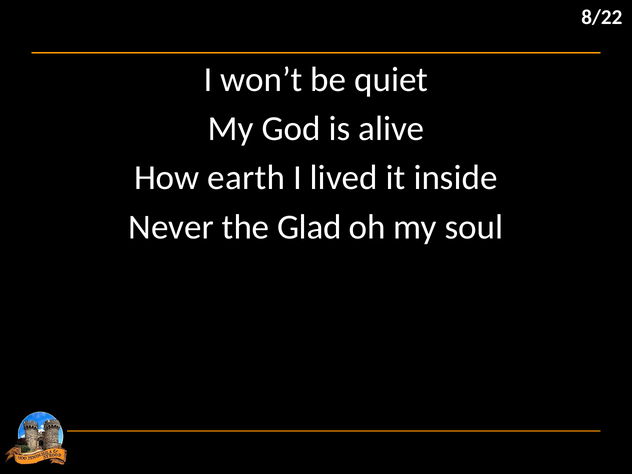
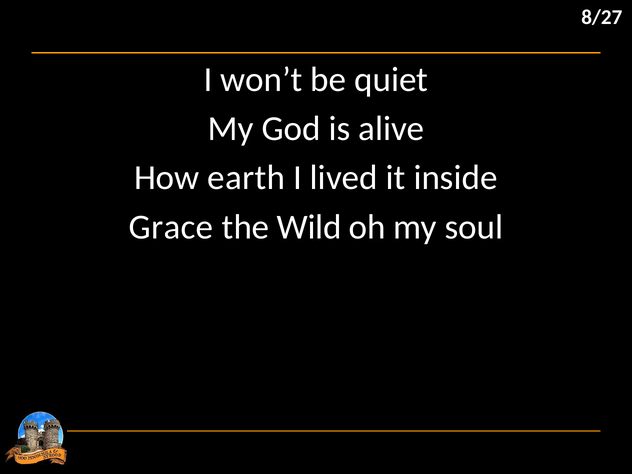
8/22: 8/22 -> 8/27
Never: Never -> Grace
Glad: Glad -> Wild
